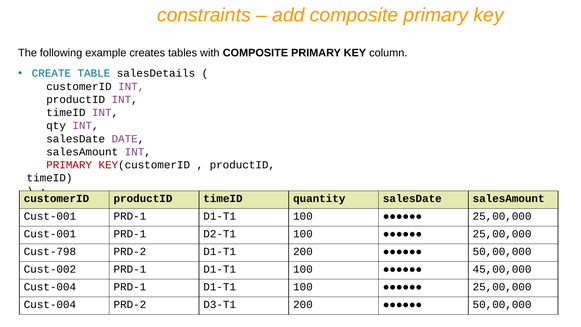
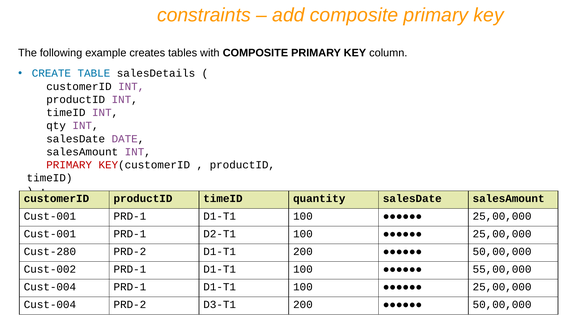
Cust-798: Cust-798 -> Cust-280
45,00,000: 45,00,000 -> 55,00,000
